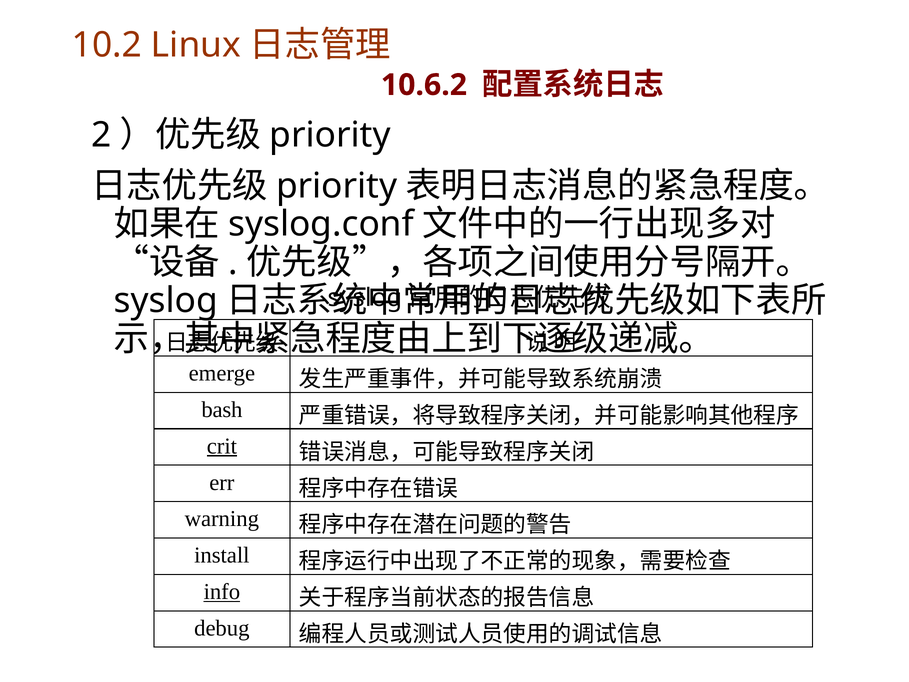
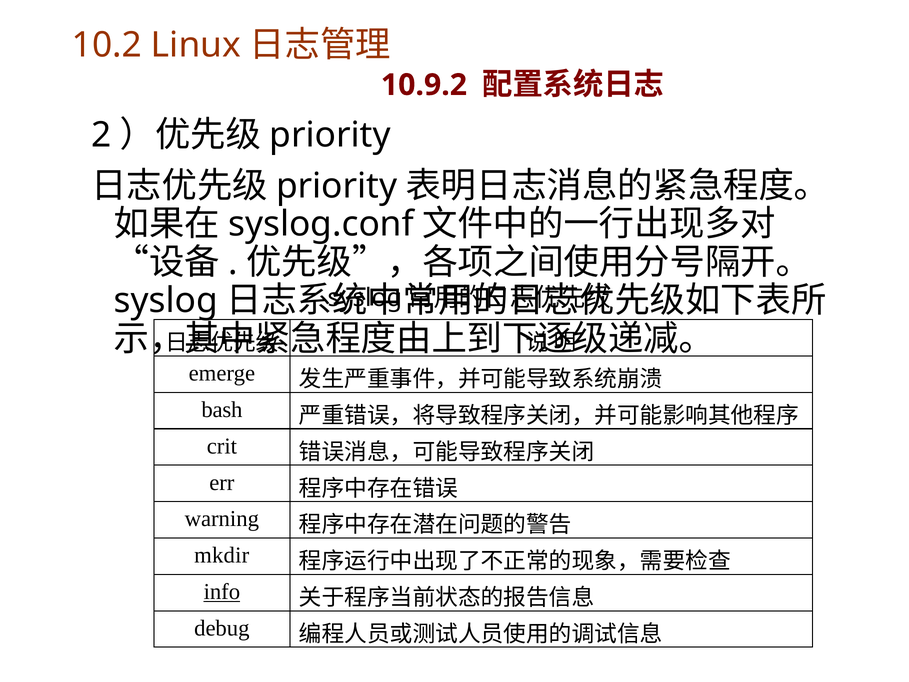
10.6.2: 10.6.2 -> 10.9.2
crit underline: present -> none
install: install -> mkdir
